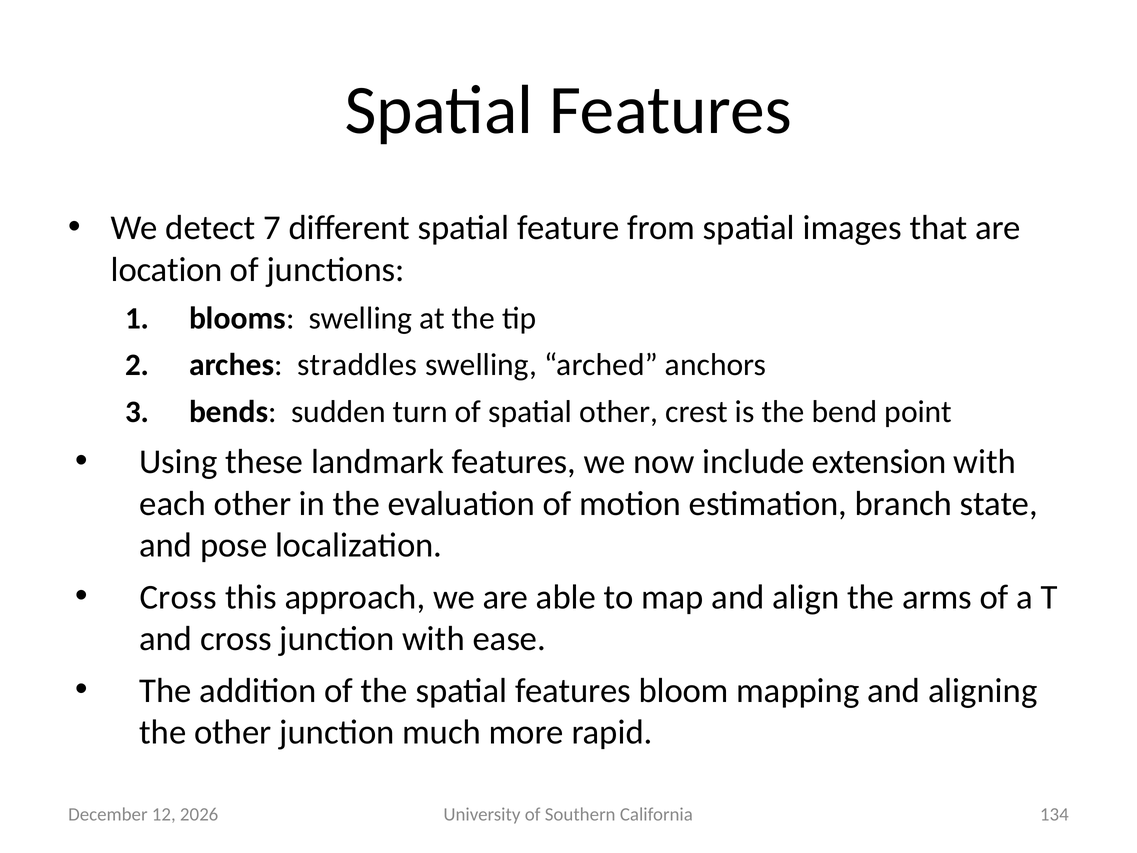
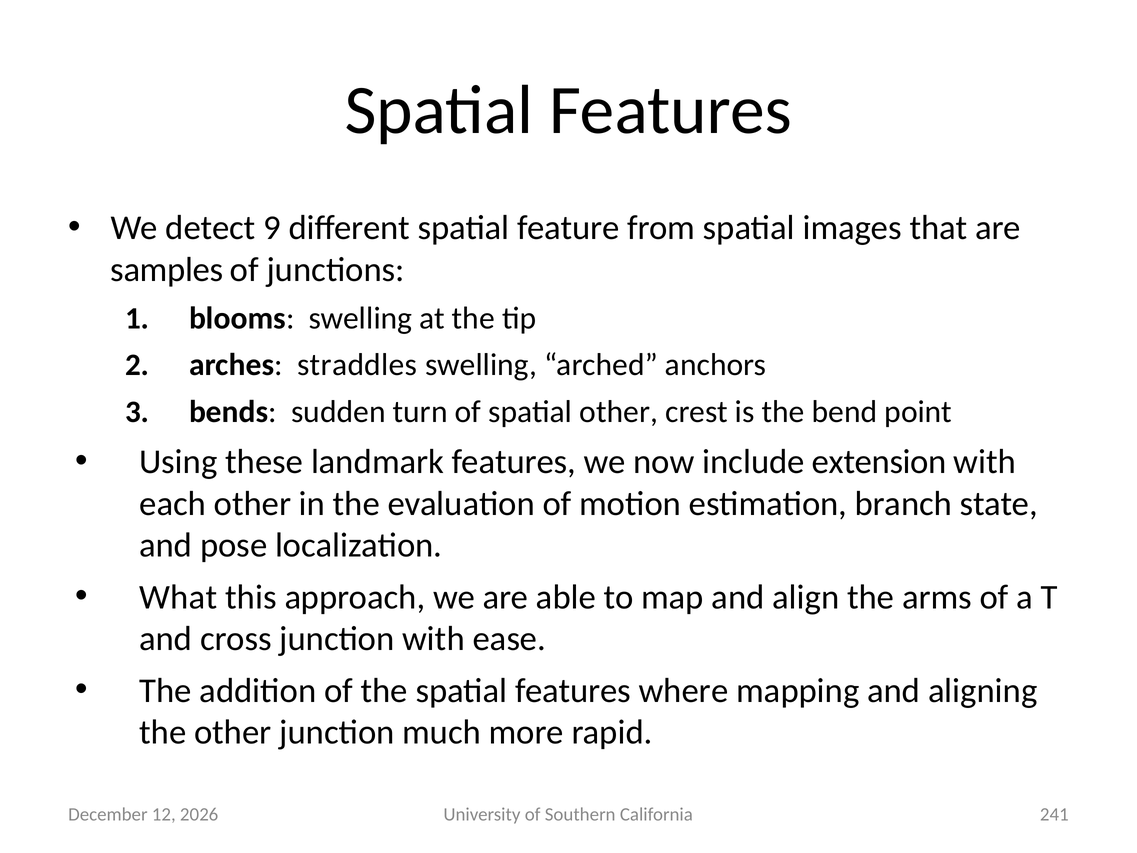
7: 7 -> 9
location: location -> samples
Cross at (178, 597): Cross -> What
bloom: bloom -> where
134: 134 -> 241
